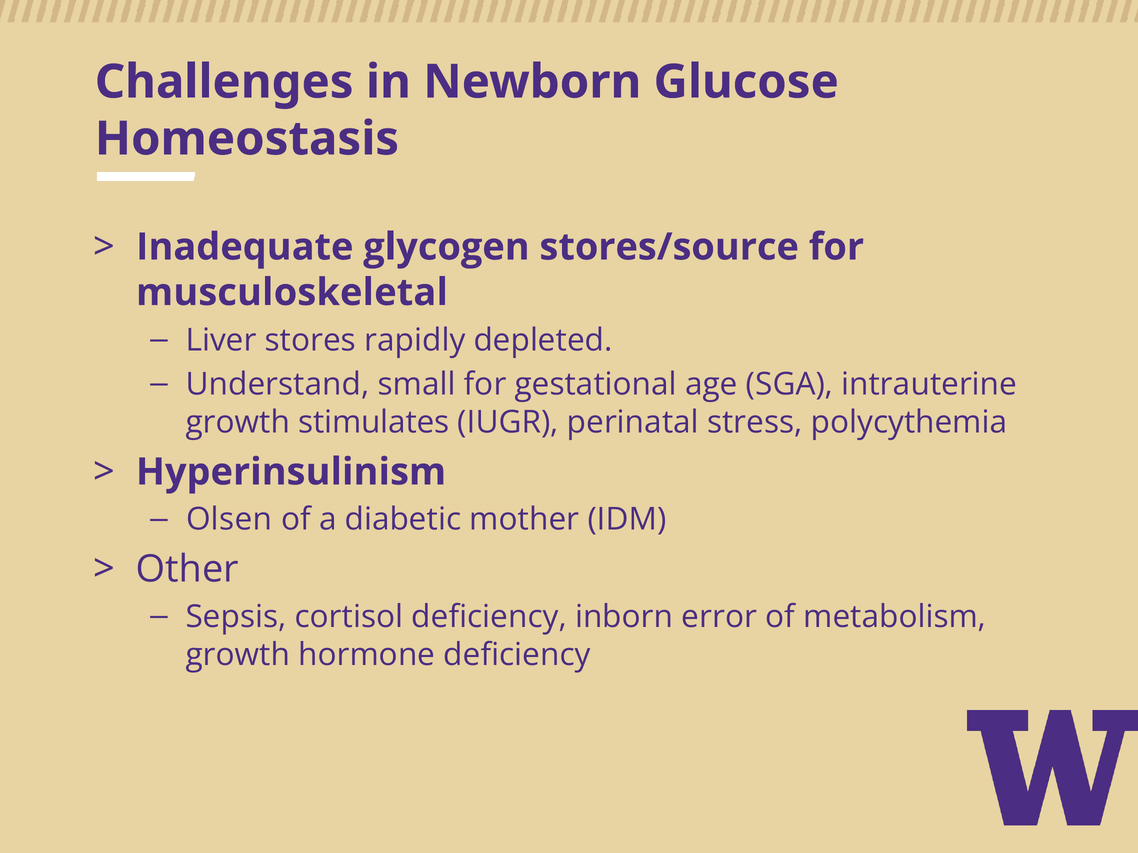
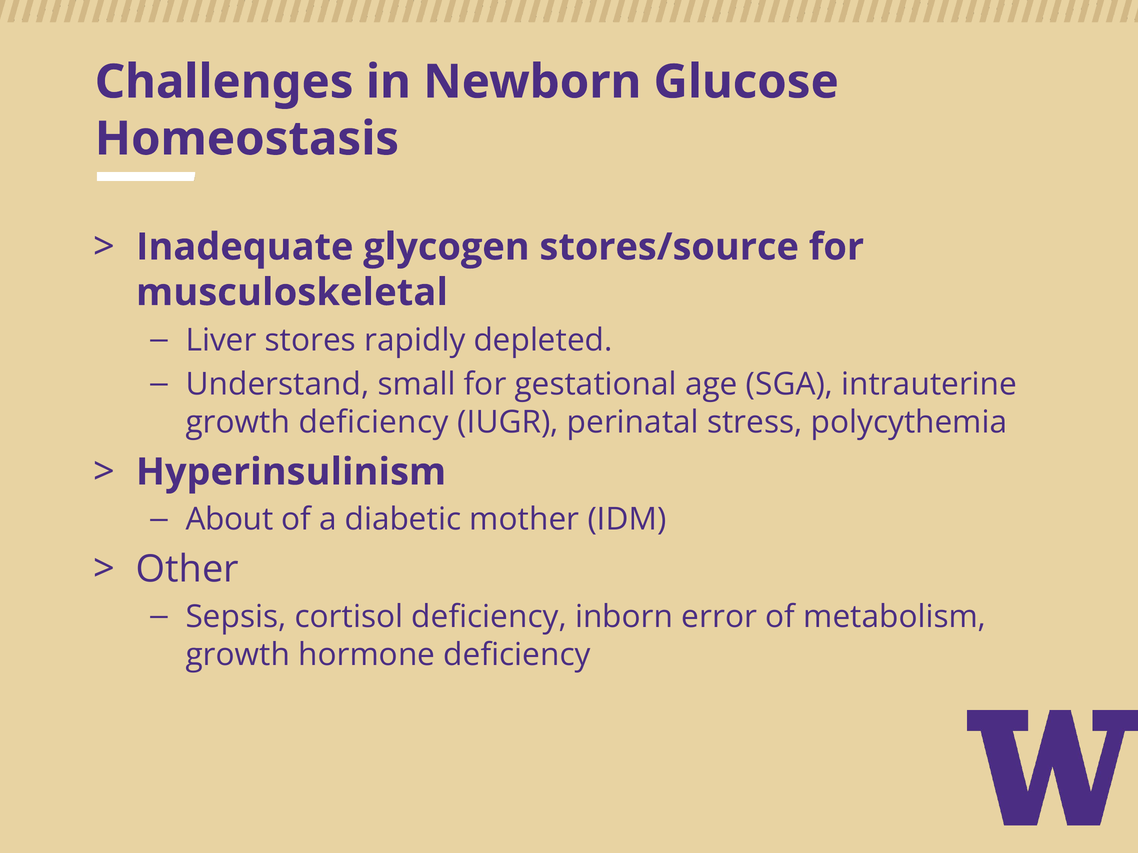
growth stimulates: stimulates -> deficiency
Olsen: Olsen -> About
